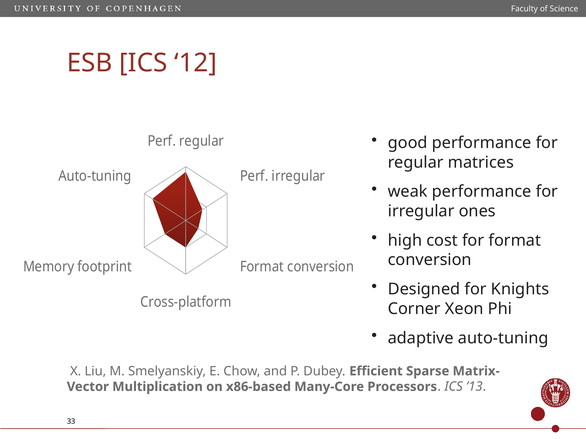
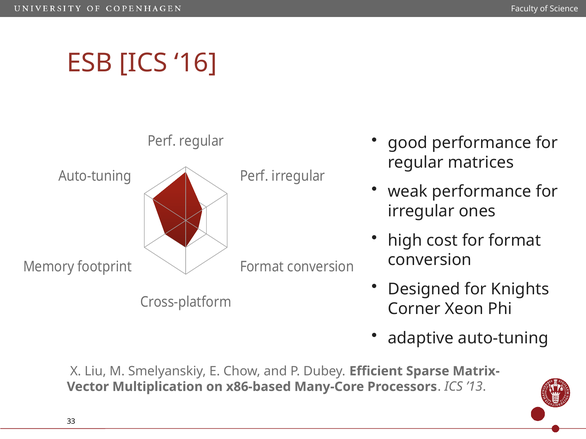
12: 12 -> 16
